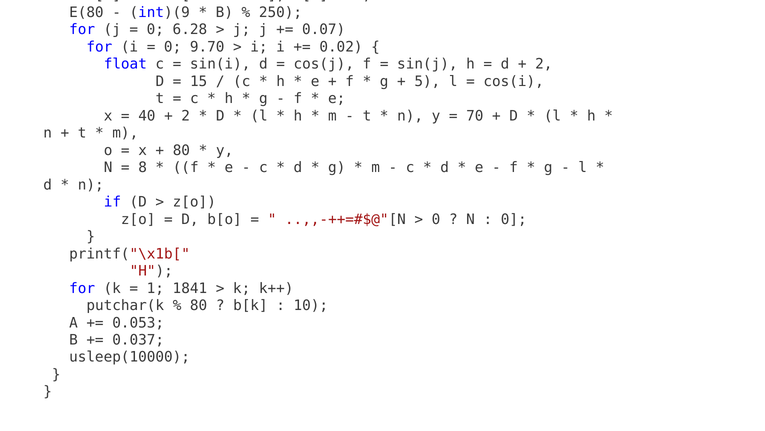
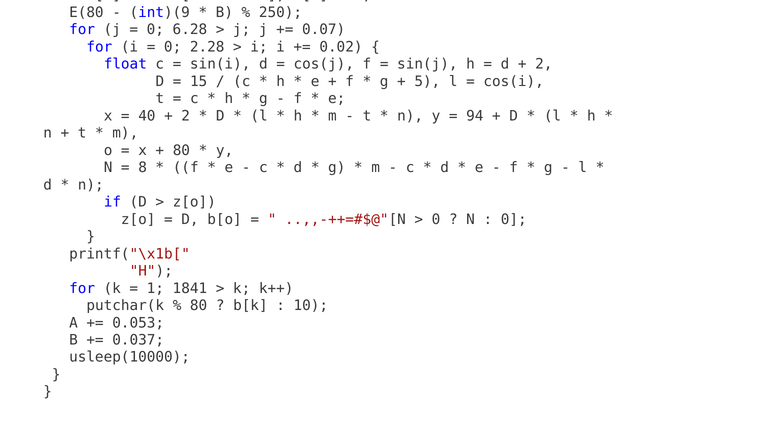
9.70: 9.70 -> 2.28
70: 70 -> 94
